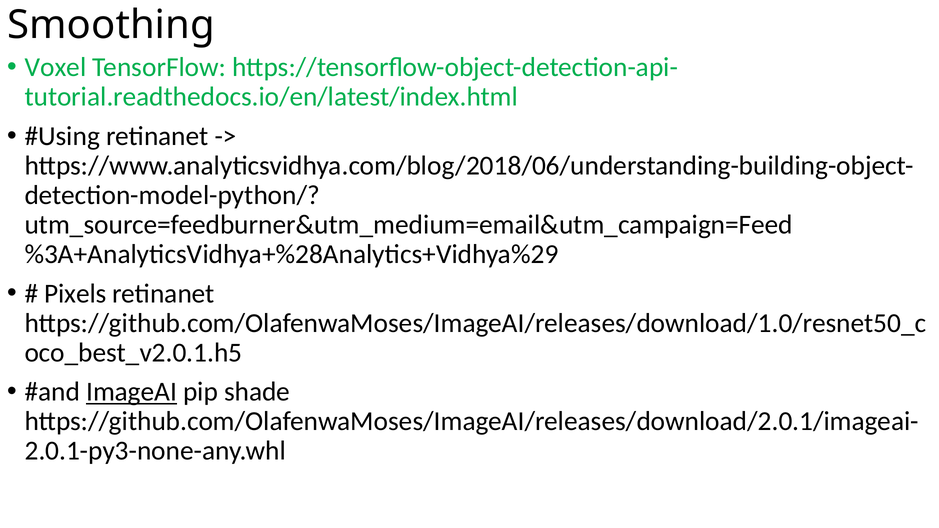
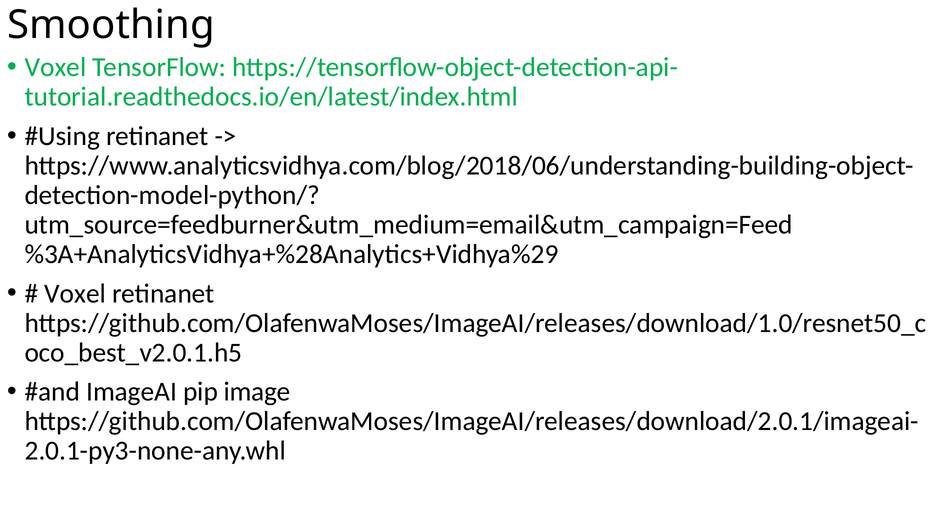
Pixels at (75, 294): Pixels -> Voxel
ImageAI underline: present -> none
shade: shade -> image
